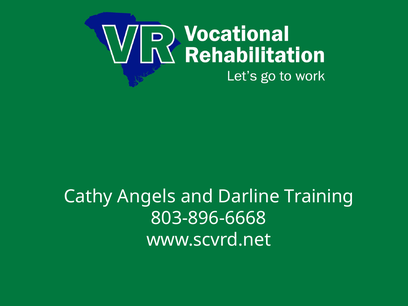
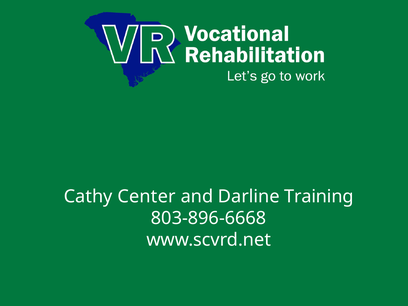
Angels: Angels -> Center
